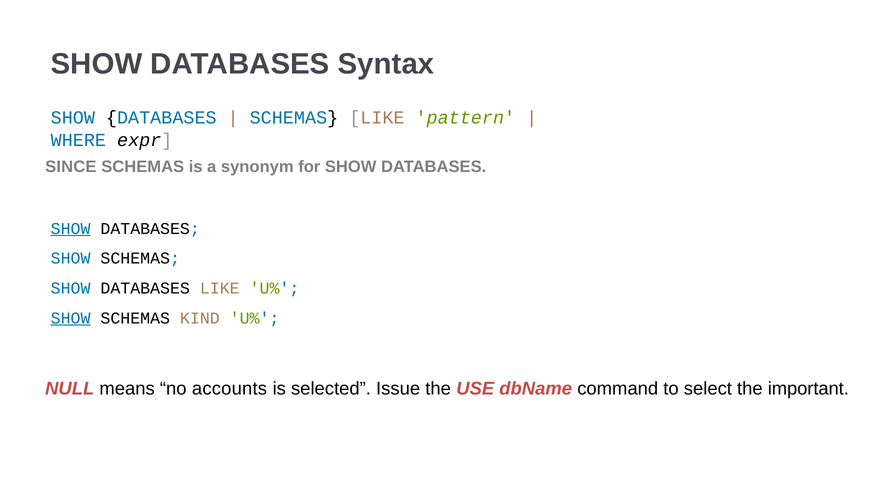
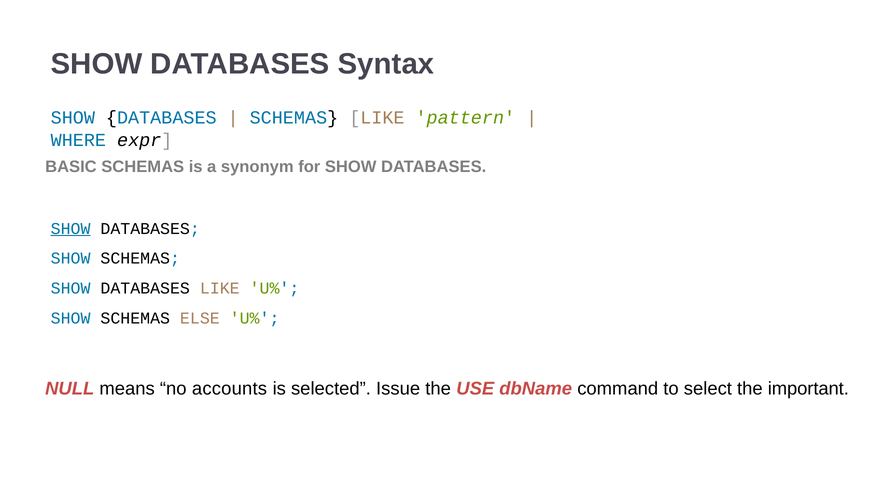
SINCE: SINCE -> BASIC
SHOW at (71, 318) underline: present -> none
KIND: KIND -> ELSE
